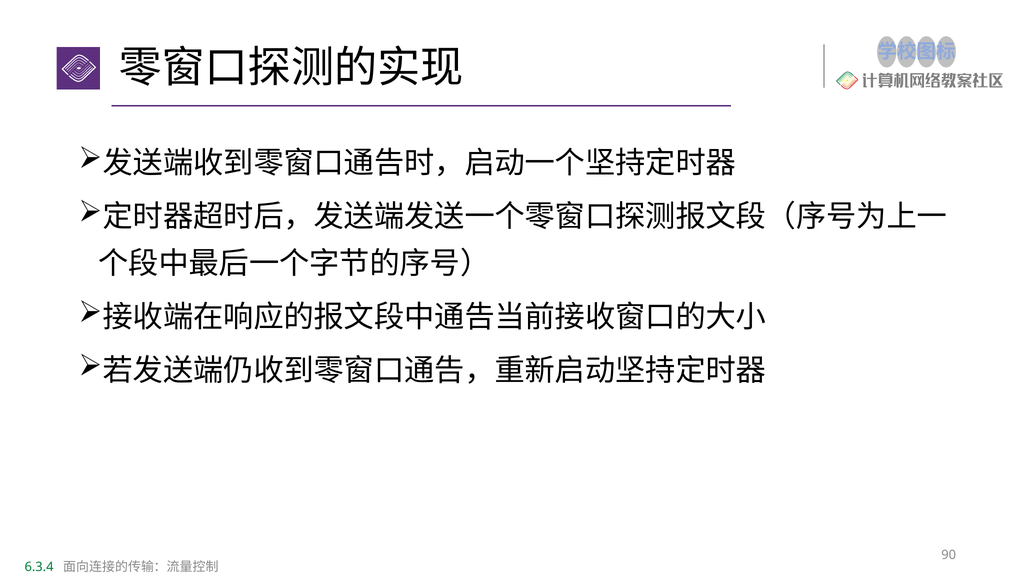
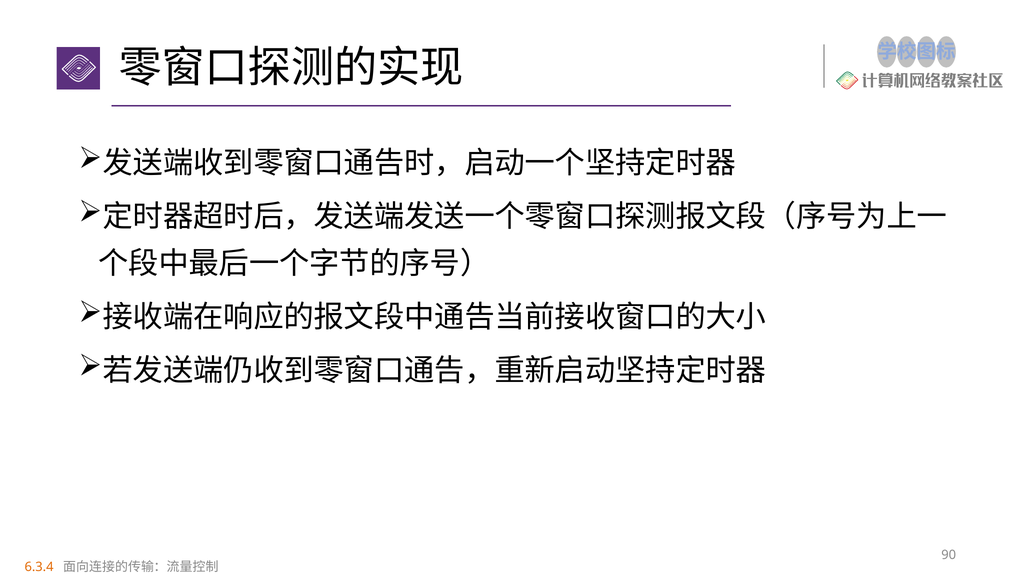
6.3.4 colour: green -> orange
